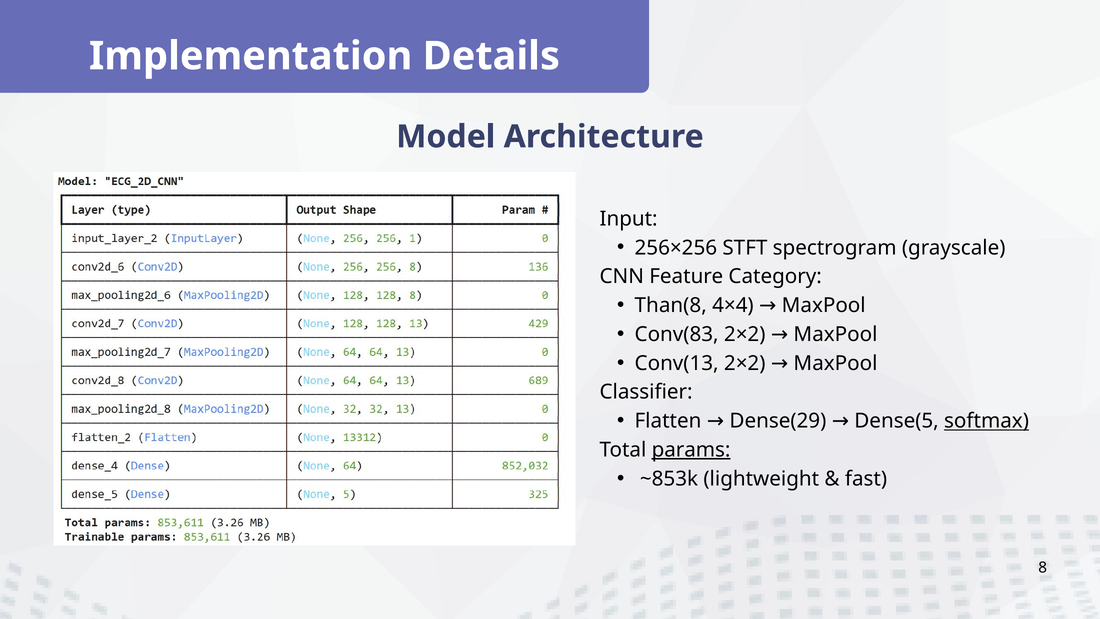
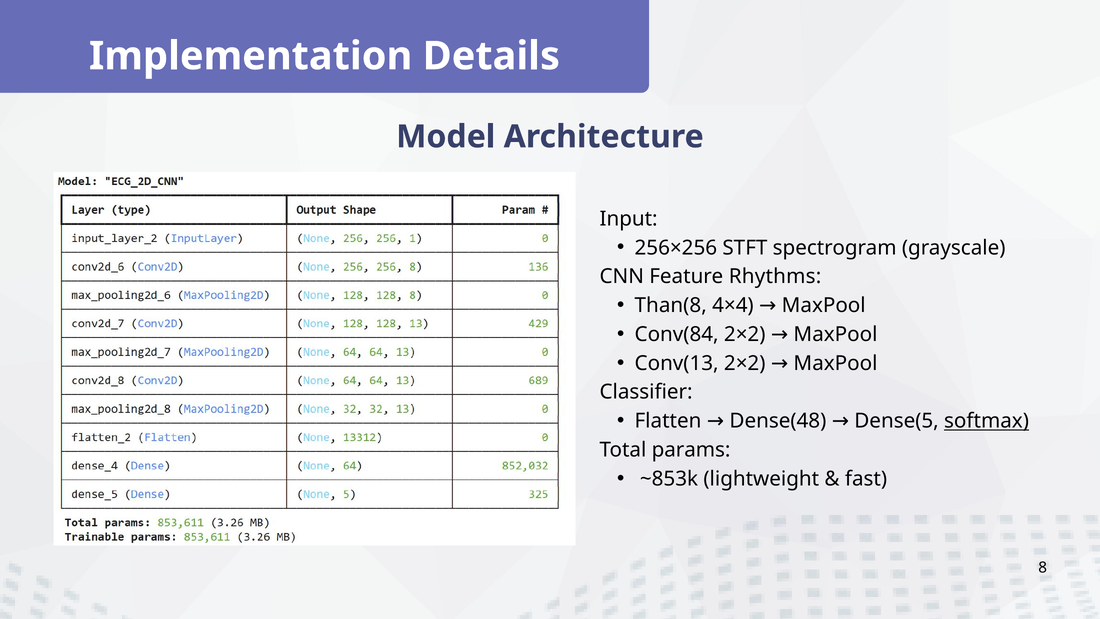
Category: Category -> Rhythms
Conv(83: Conv(83 -> Conv(84
Dense(29: Dense(29 -> Dense(48
params underline: present -> none
